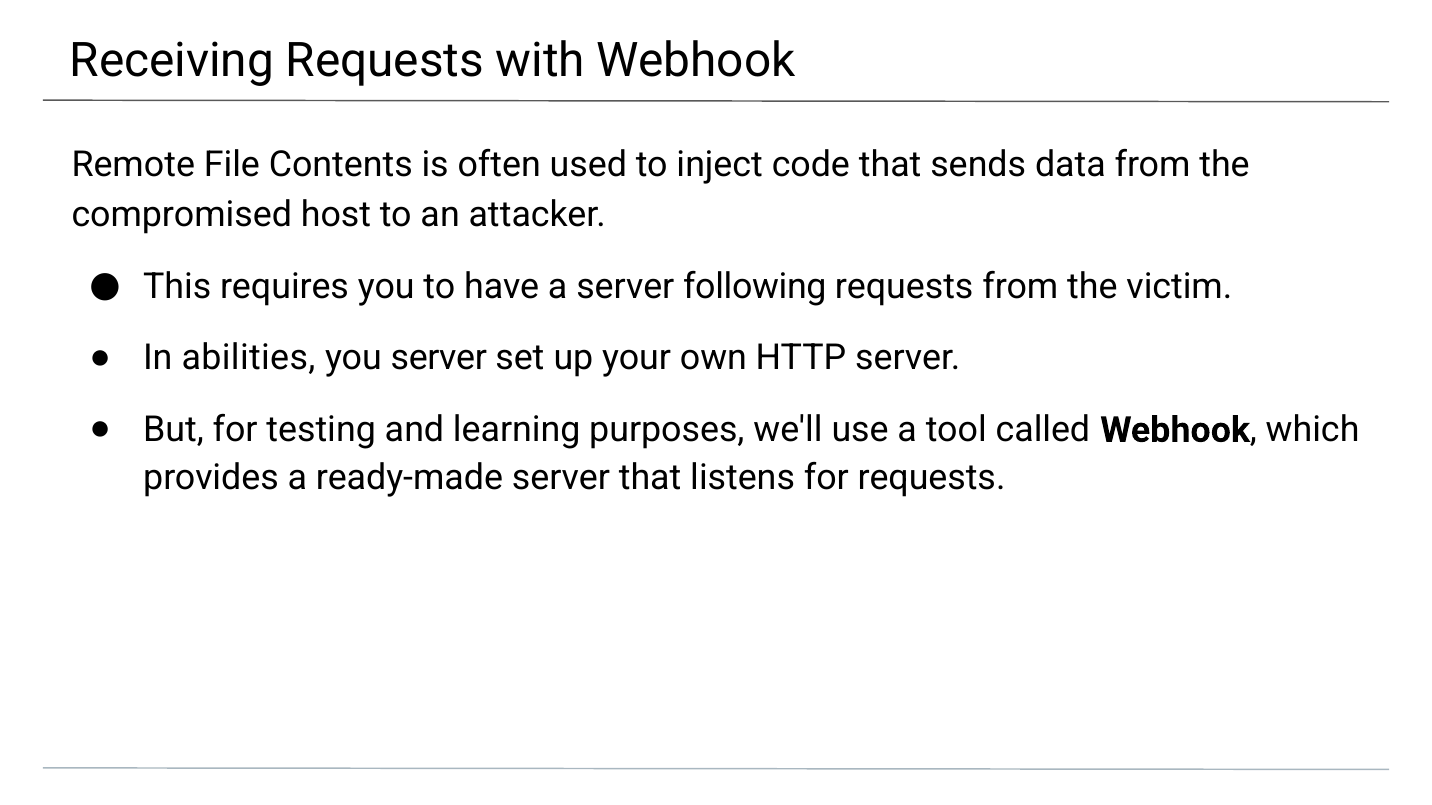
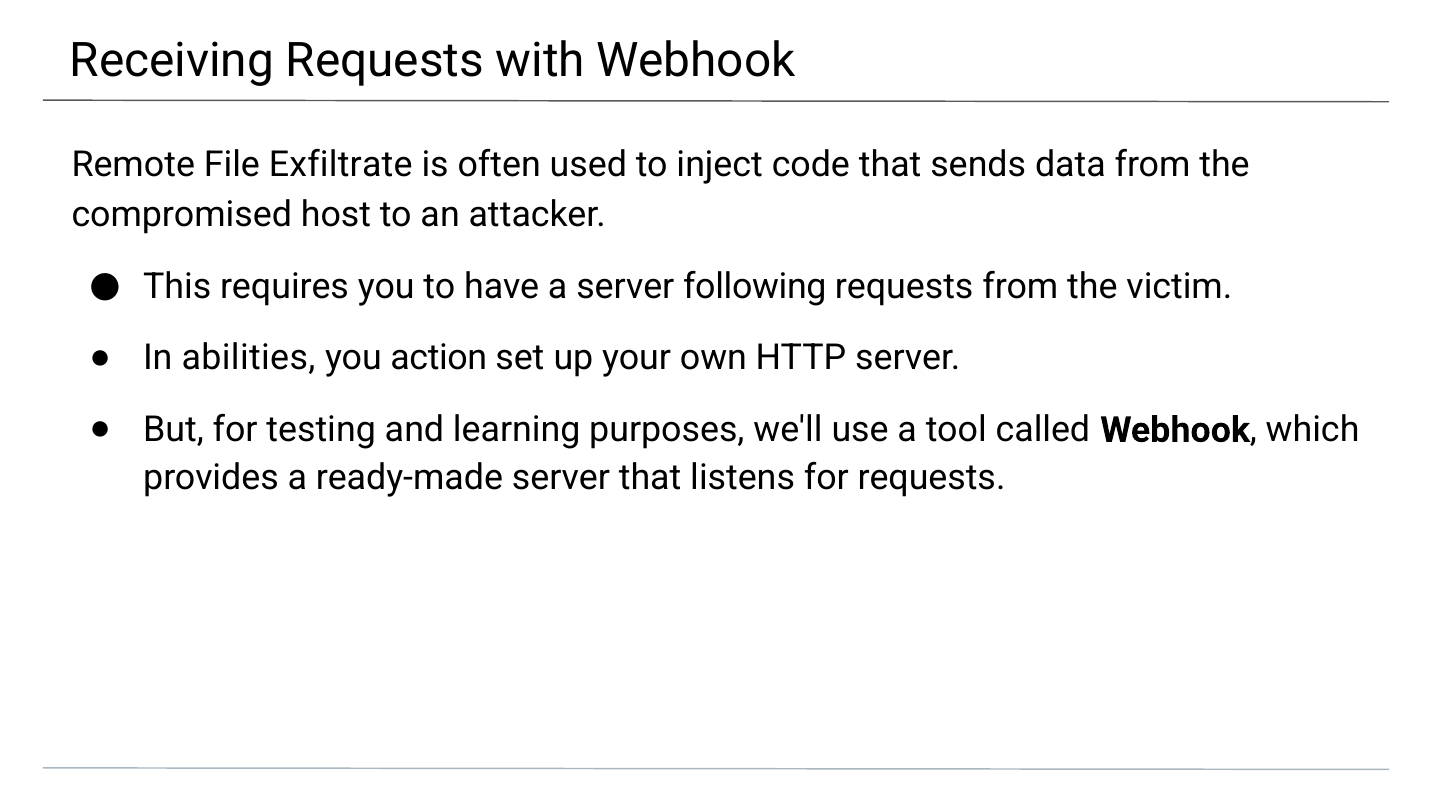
Contents: Contents -> Exfiltrate
you server: server -> action
